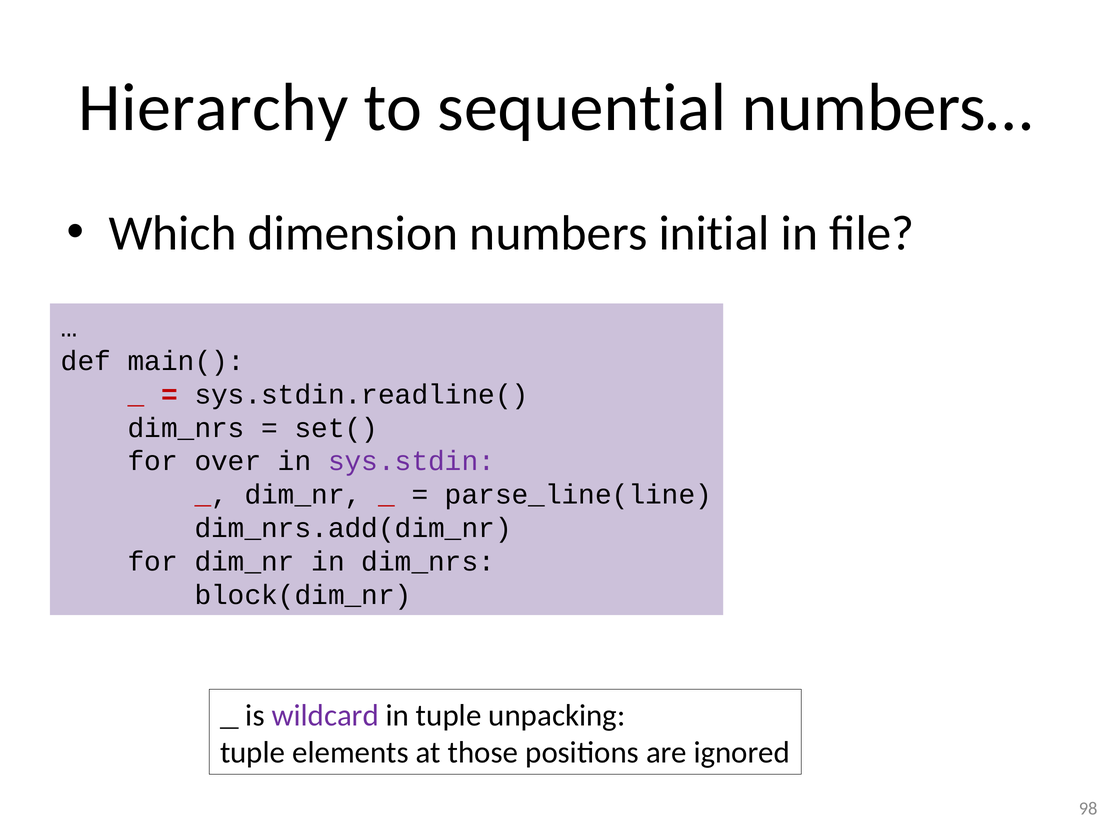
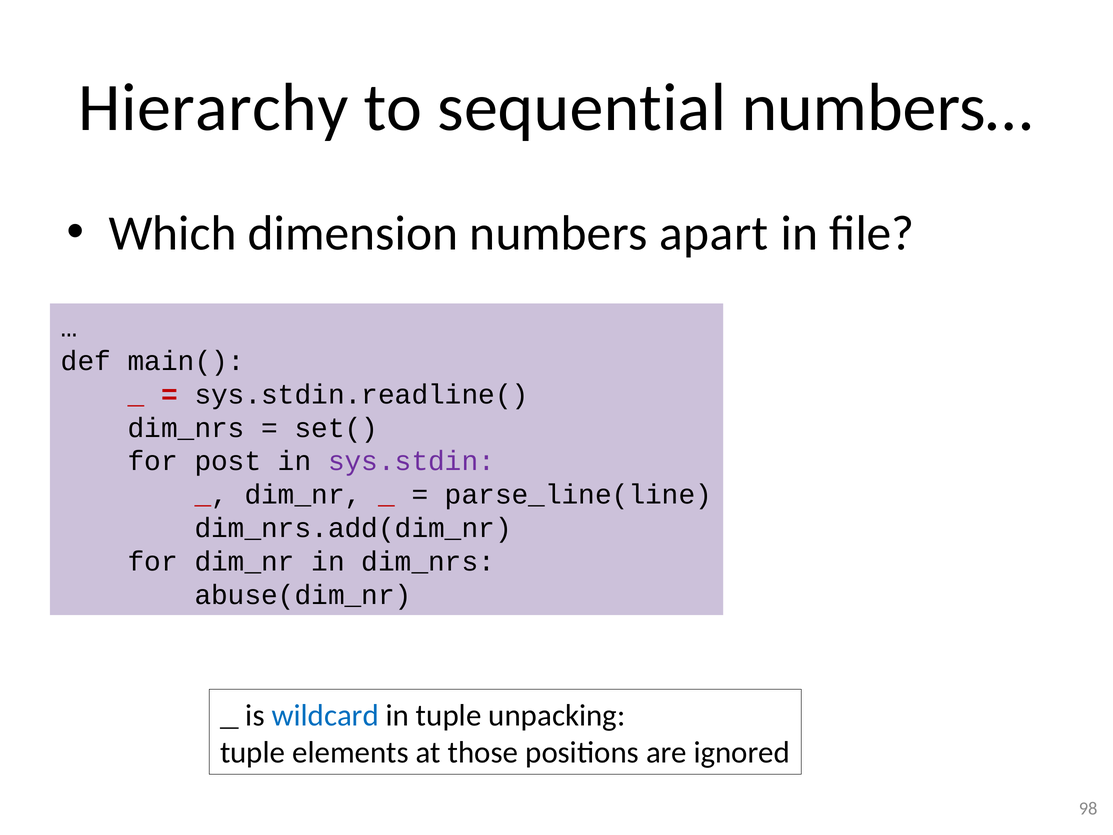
initial: initial -> apart
over: over -> post
block(dim_nr: block(dim_nr -> abuse(dim_nr
wildcard colour: purple -> blue
